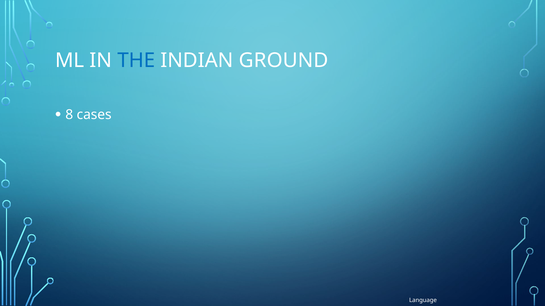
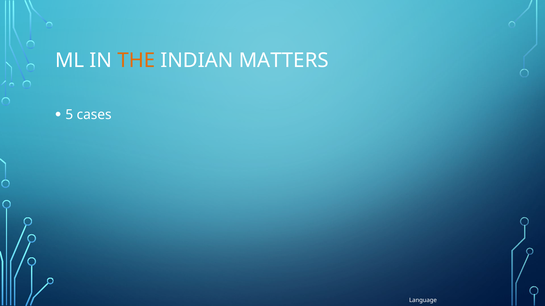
THE colour: blue -> orange
GROUND: GROUND -> MATTERS
8: 8 -> 5
